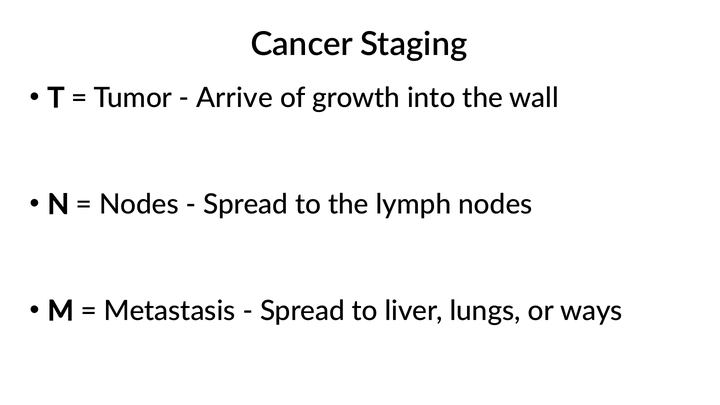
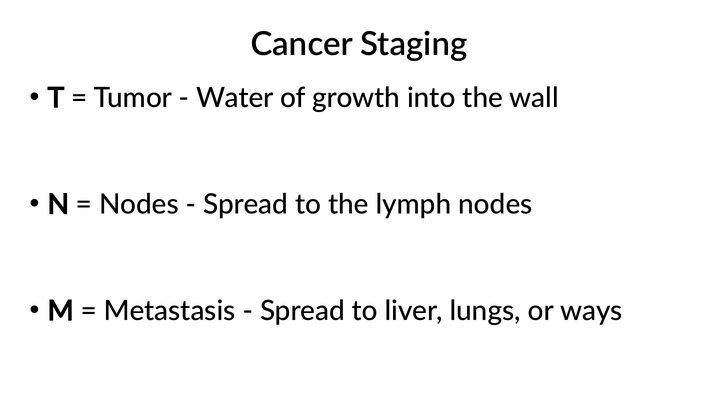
Arrive: Arrive -> Water
